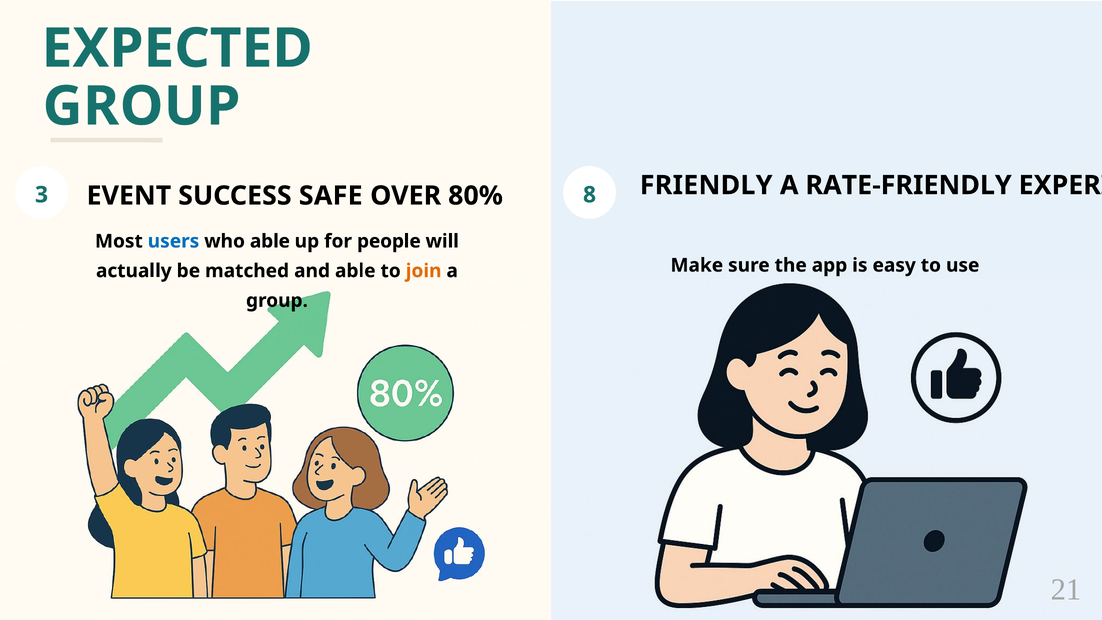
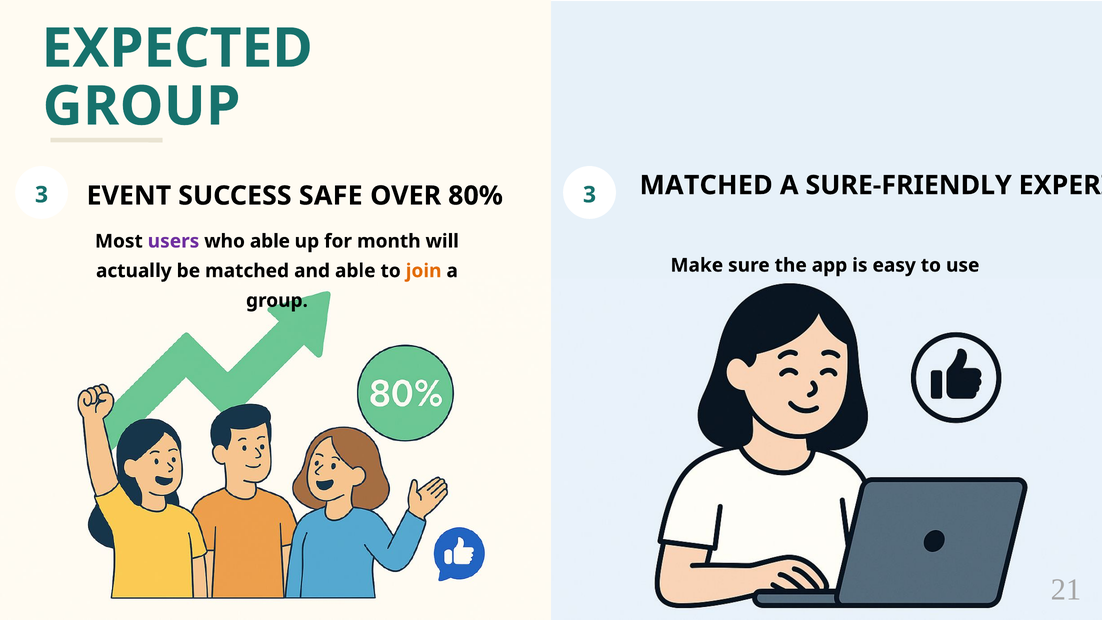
3 8: 8 -> 3
80% FRIENDLY: FRIENDLY -> MATCHED
RATE-FRIENDLY: RATE-FRIENDLY -> SURE-FRIENDLY
users colour: blue -> purple
people: people -> month
